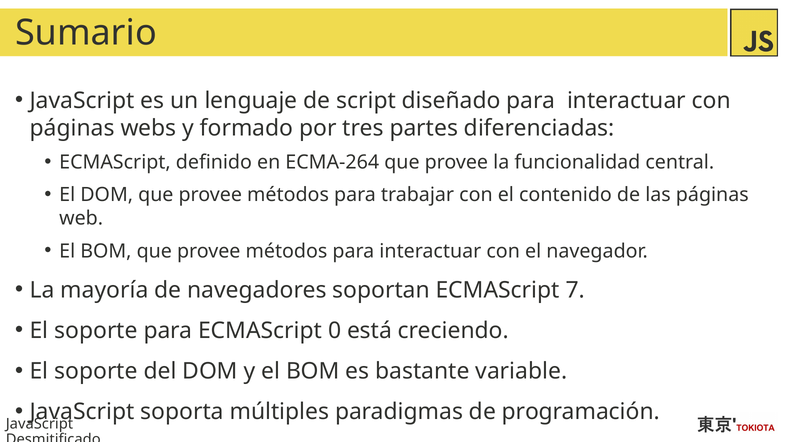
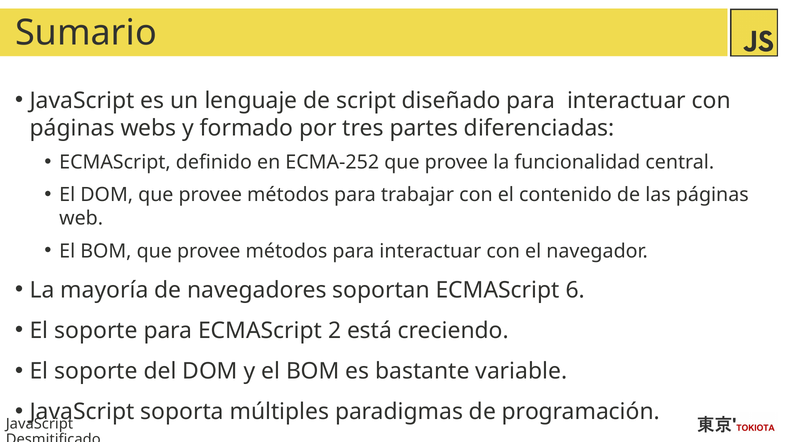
ECMA-264: ECMA-264 -> ECMA-252
7: 7 -> 6
0: 0 -> 2
